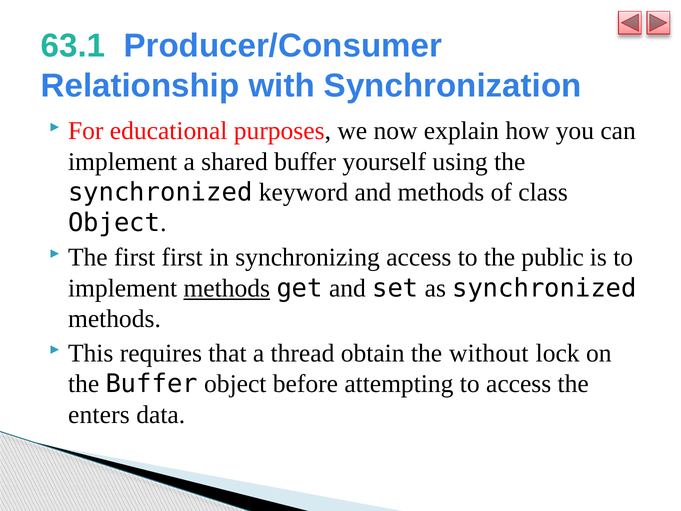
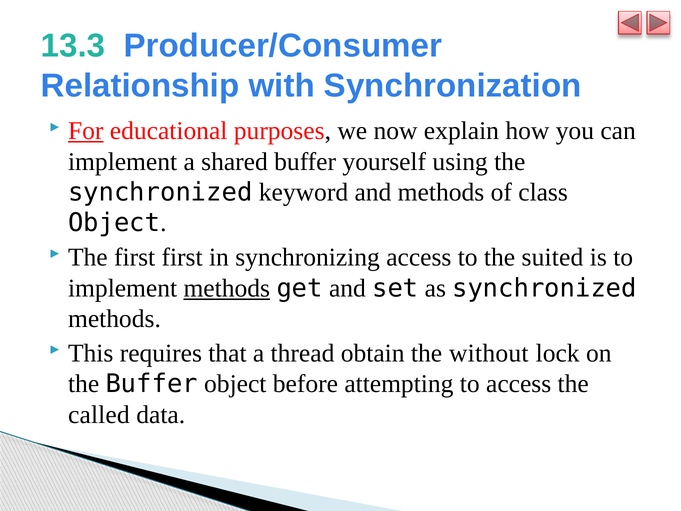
63.1: 63.1 -> 13.3
For underline: none -> present
public: public -> suited
enters: enters -> called
